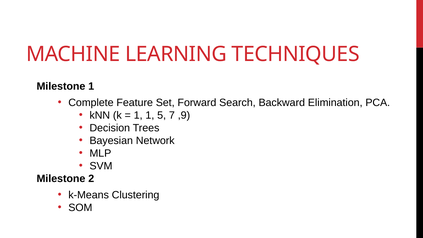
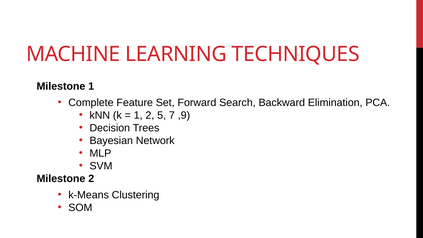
1 1: 1 -> 2
